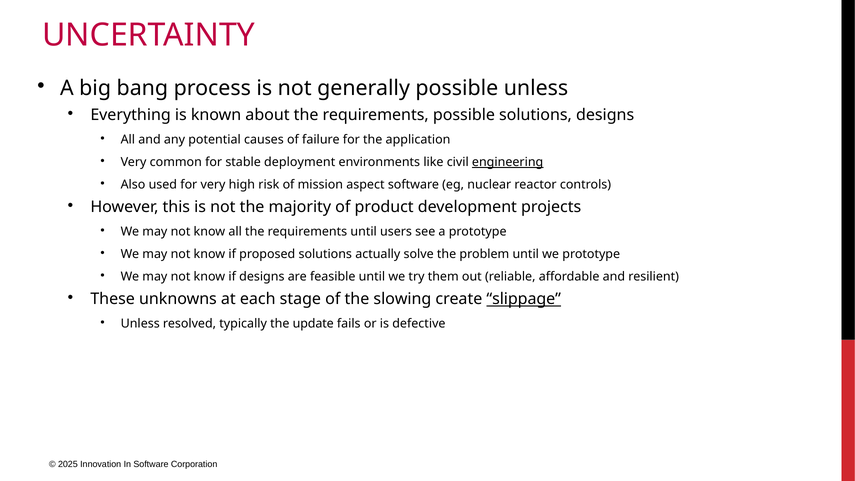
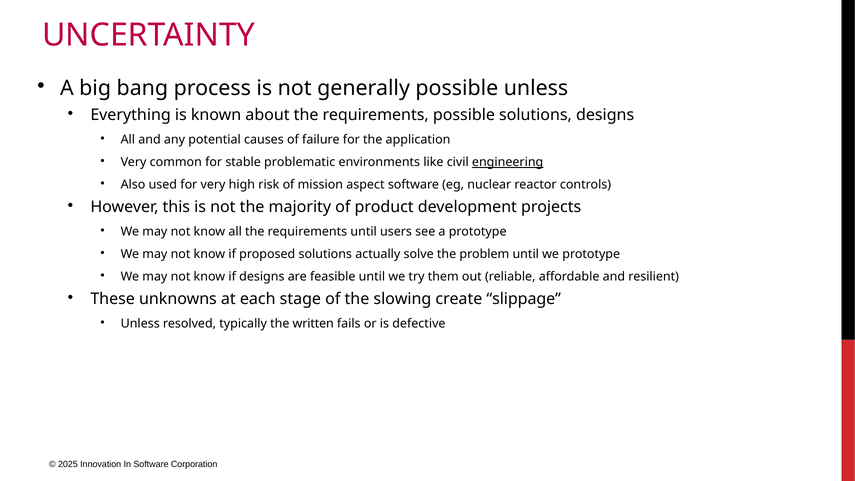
deployment: deployment -> problematic
slippage underline: present -> none
update: update -> written
